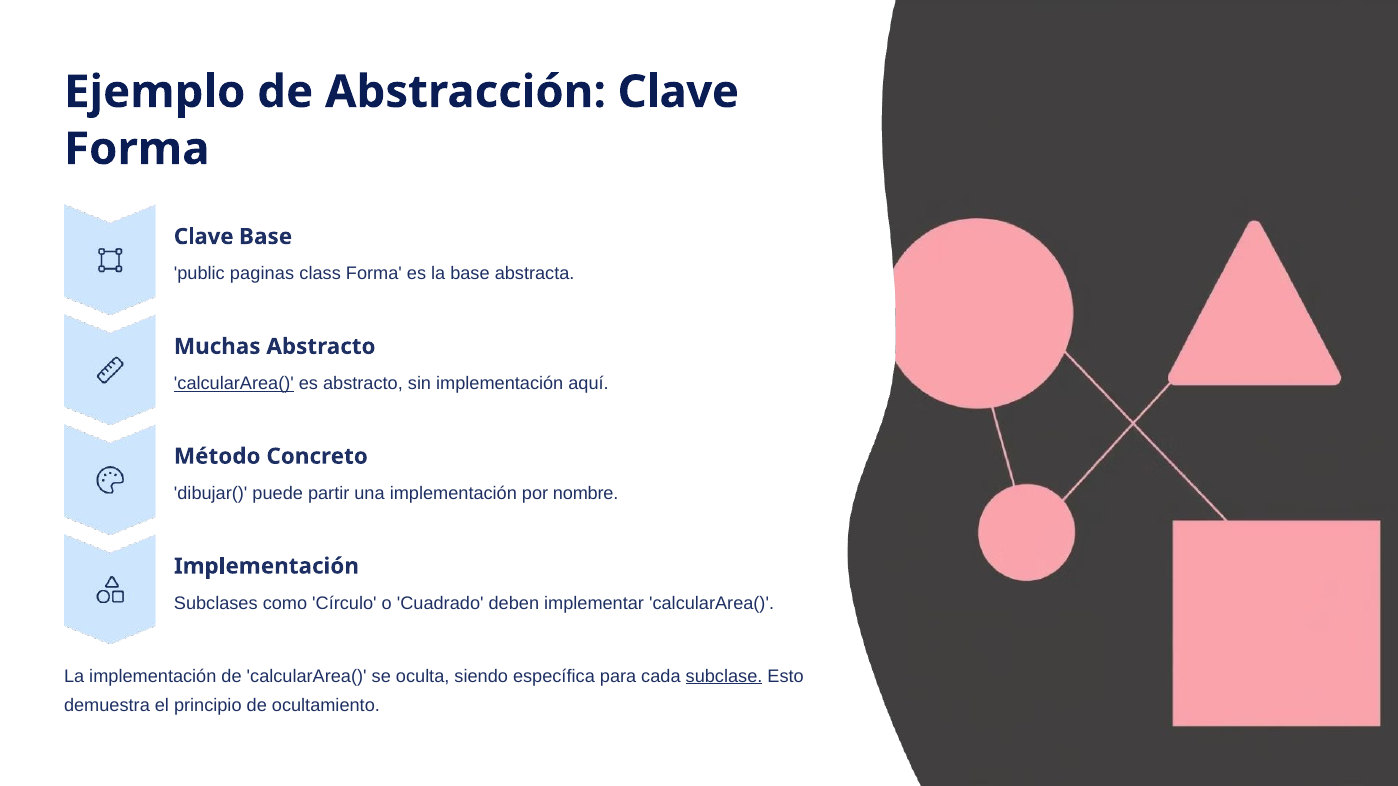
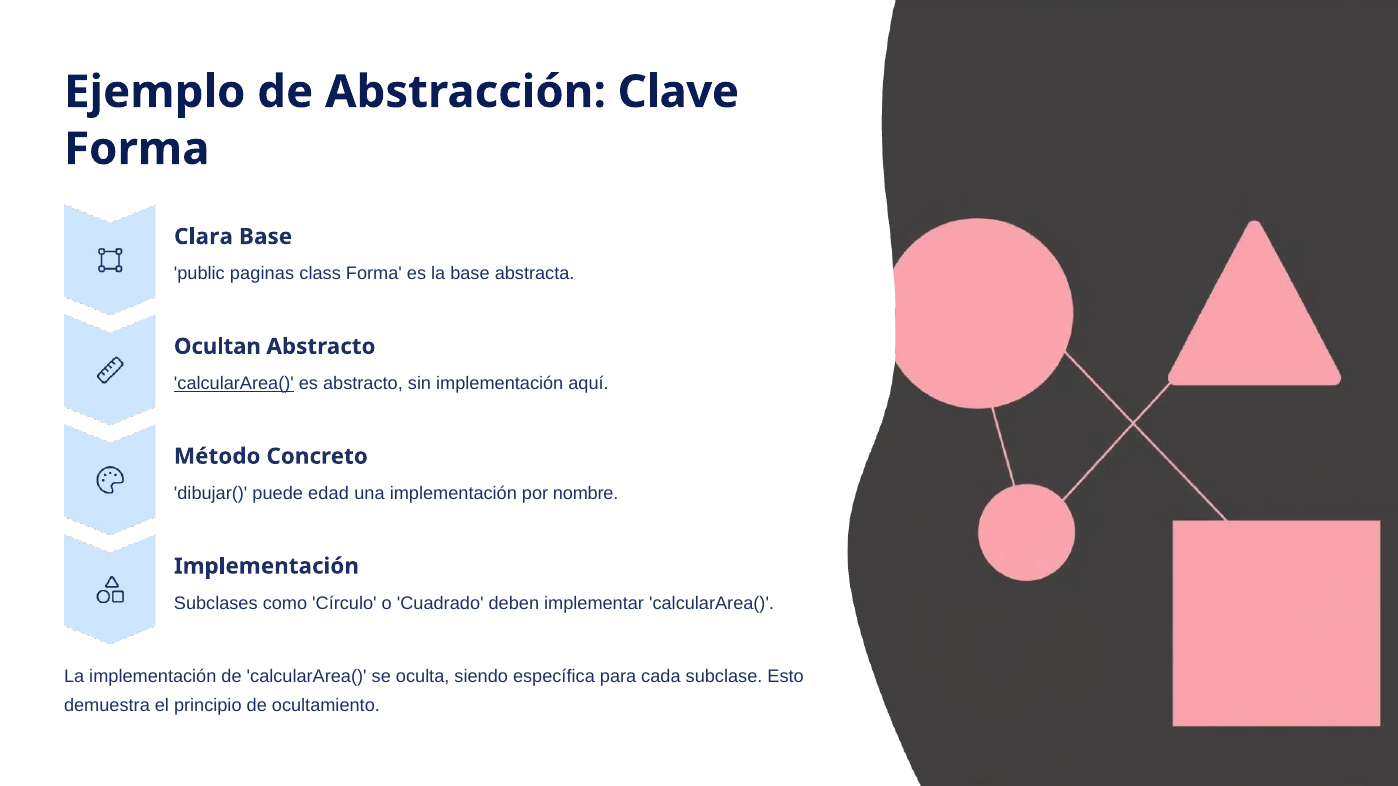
Clave at (204, 237): Clave -> Clara
Muchas: Muchas -> Ocultan
partir: partir -> edad
subclase underline: present -> none
